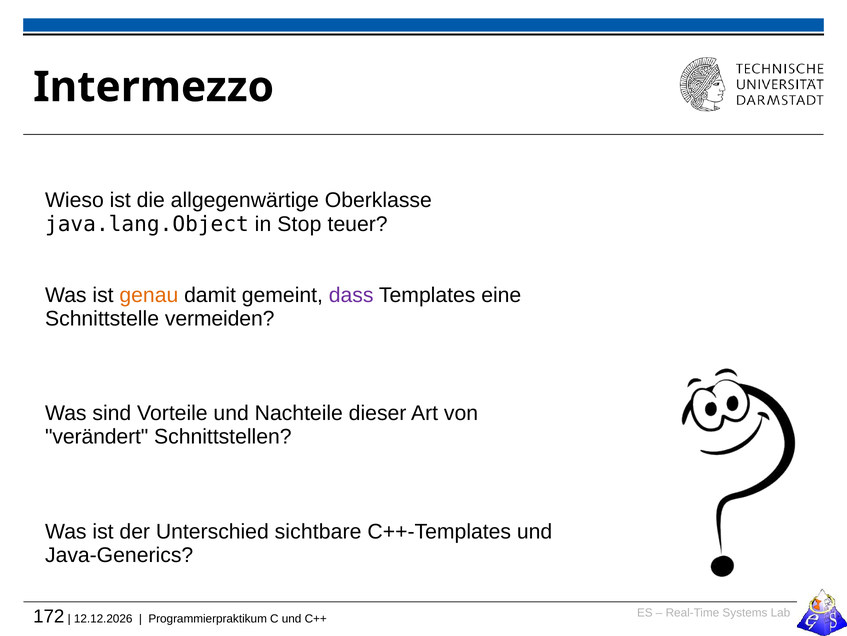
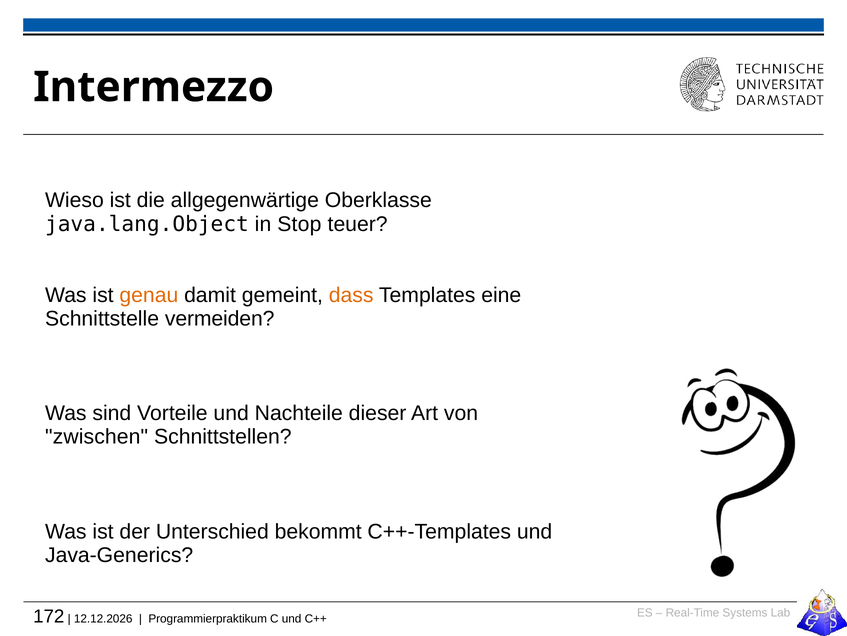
dass colour: purple -> orange
verändert: verändert -> zwischen
sichtbare: sichtbare -> bekommt
